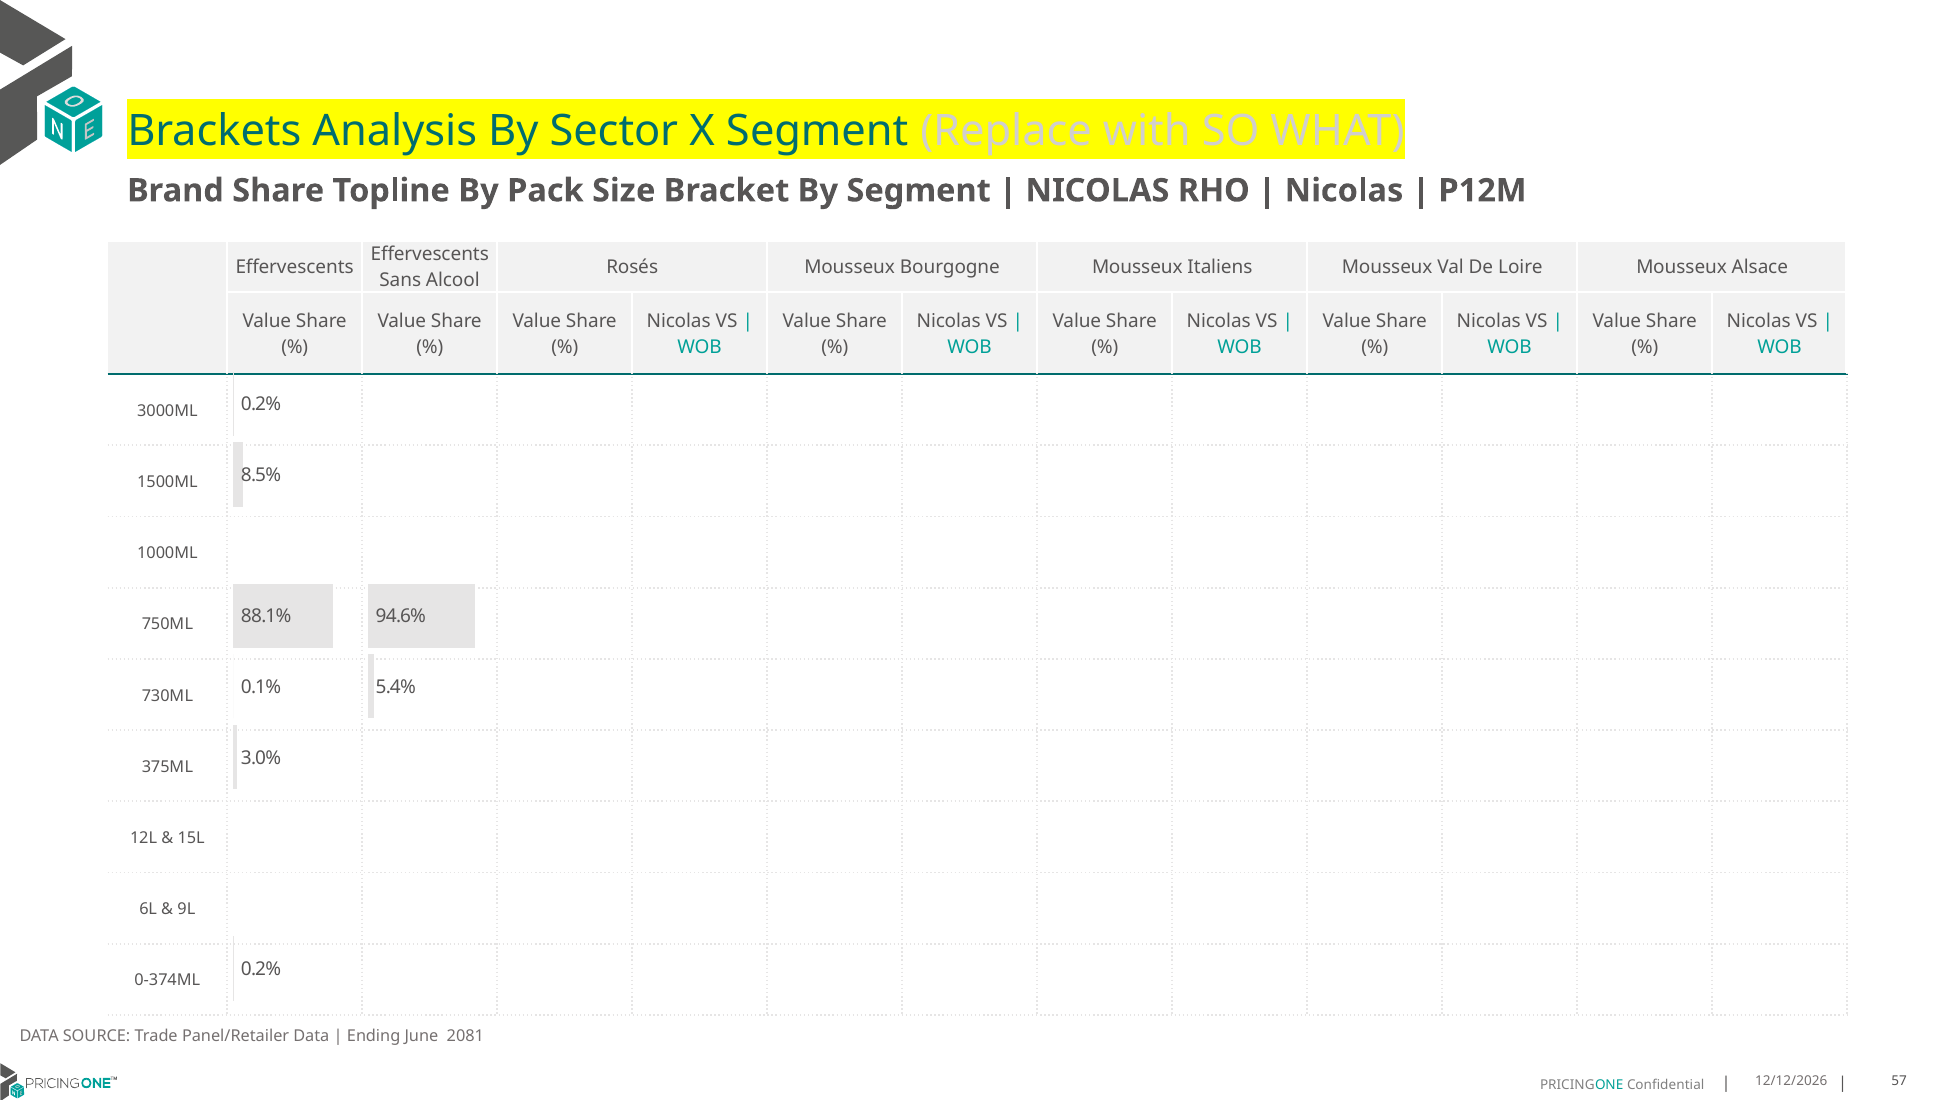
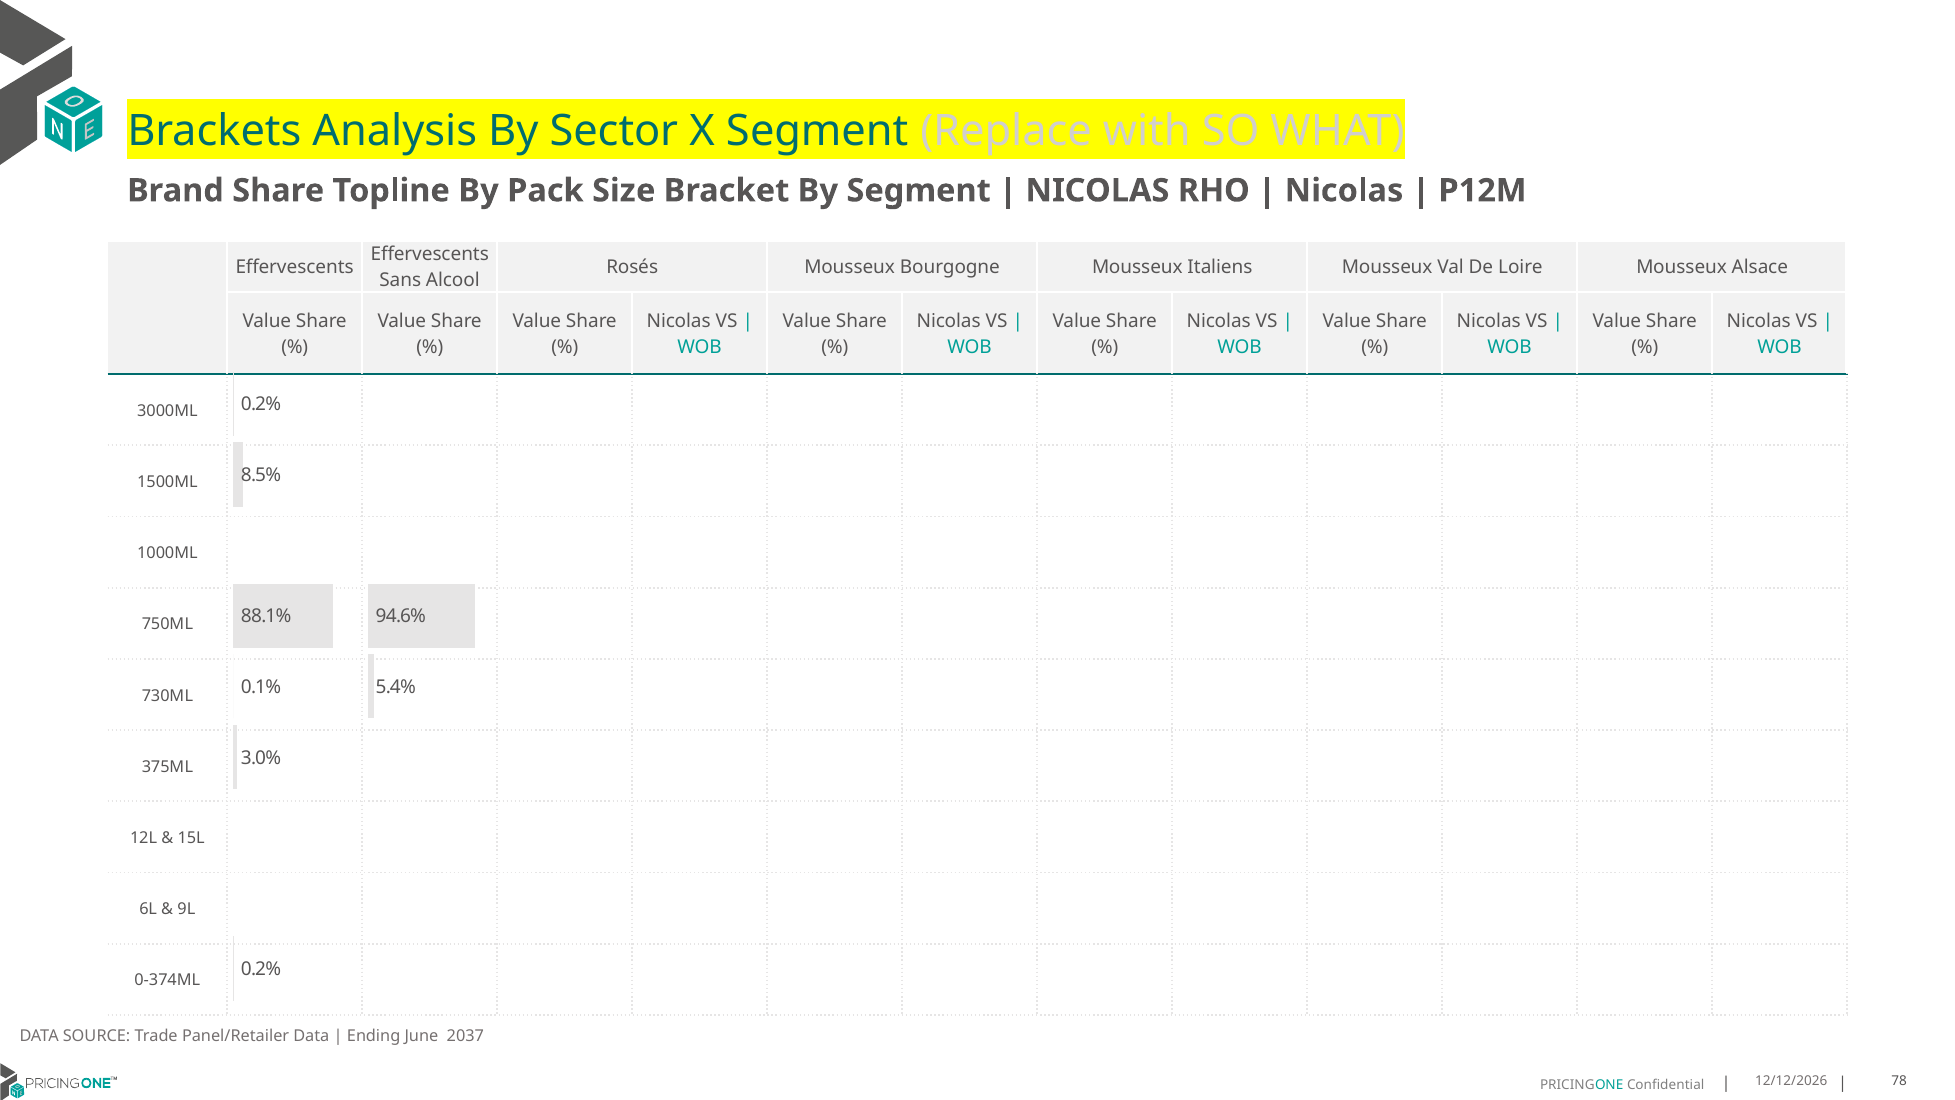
2081: 2081 -> 2037
57: 57 -> 78
